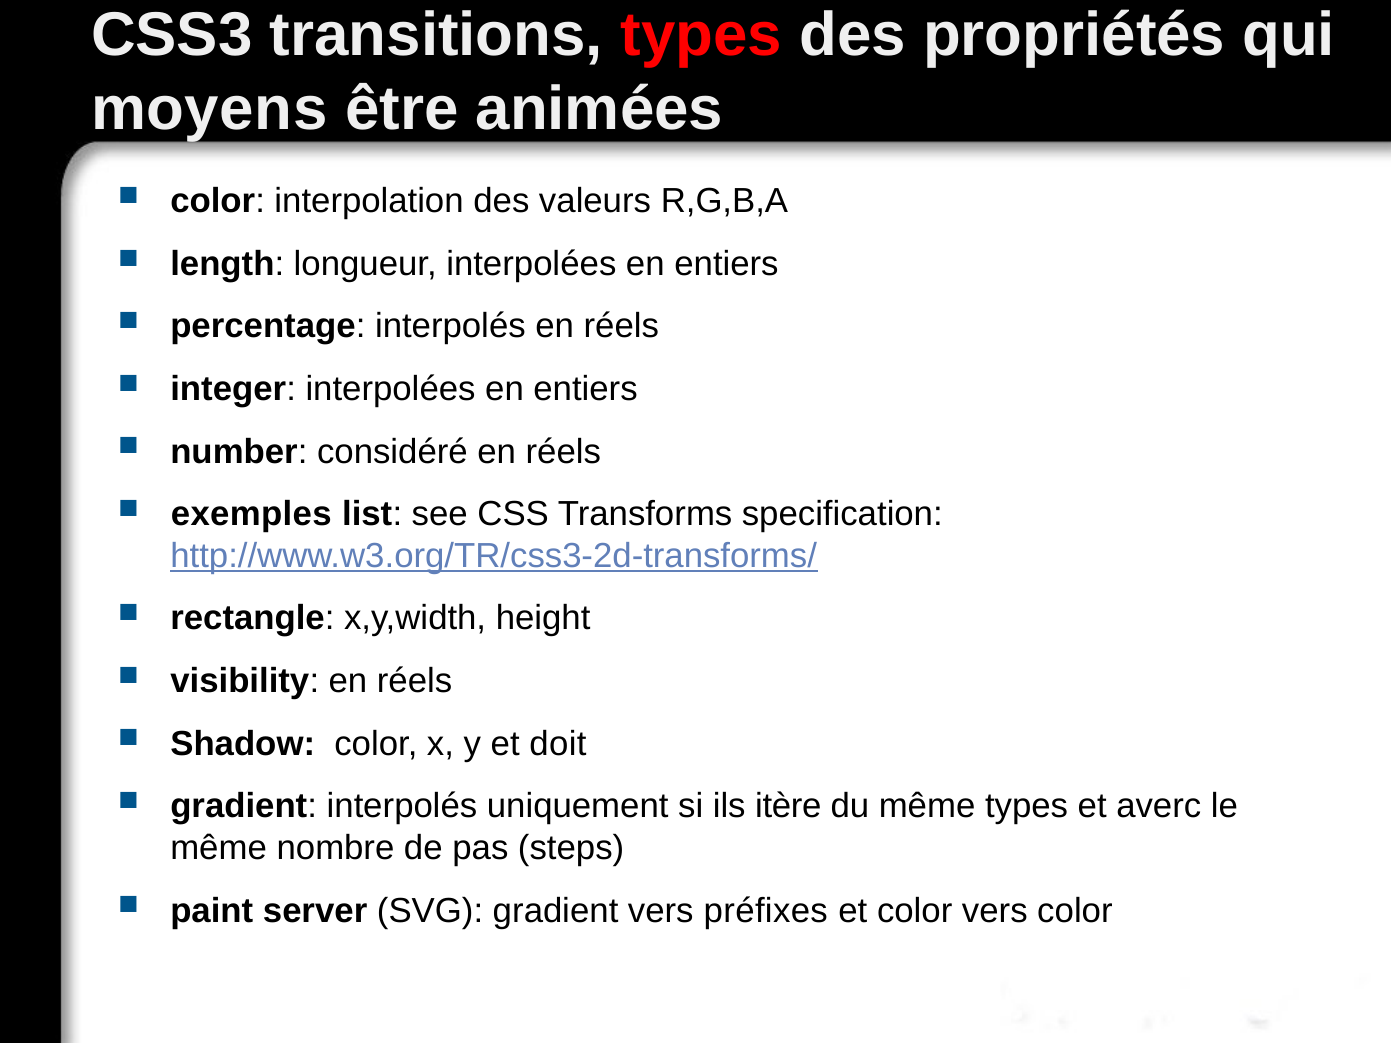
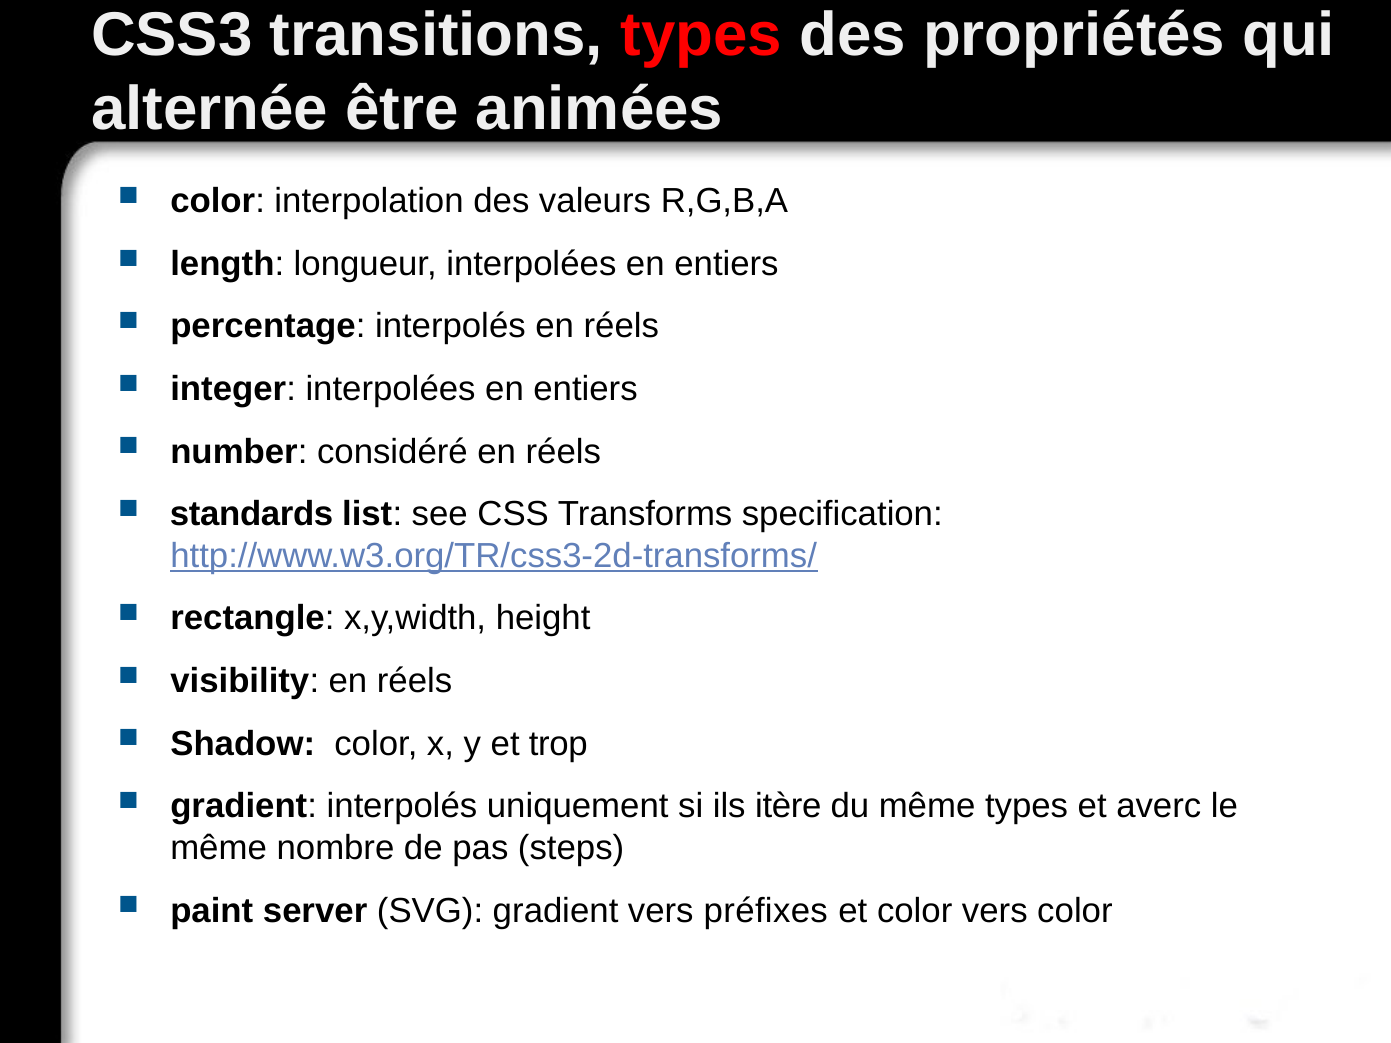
moyens: moyens -> alternée
exemples: exemples -> standards
doit: doit -> trop
